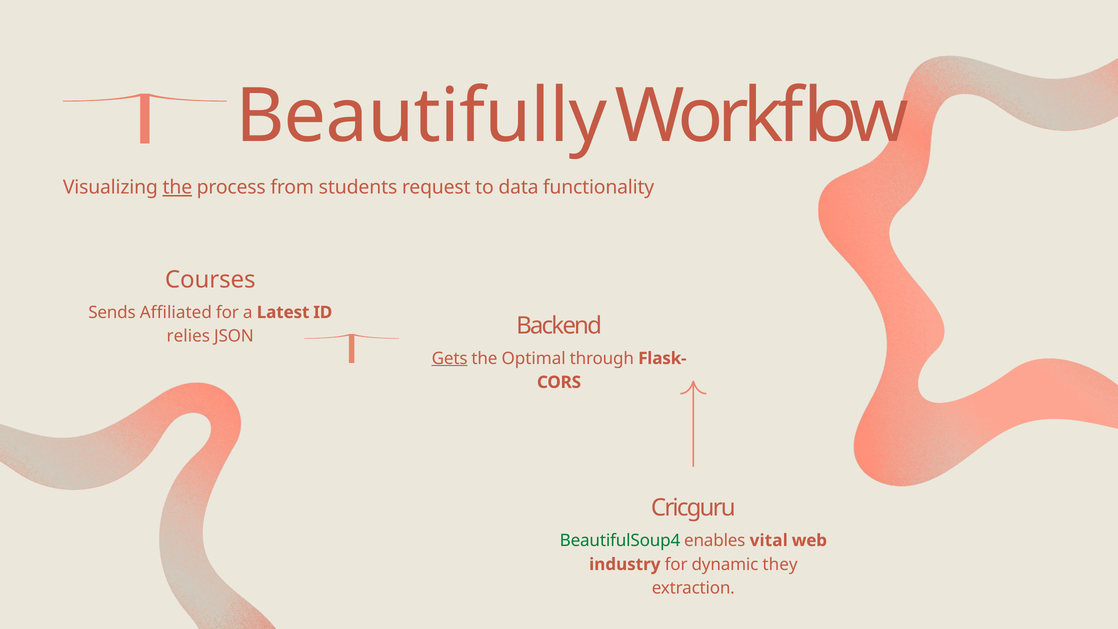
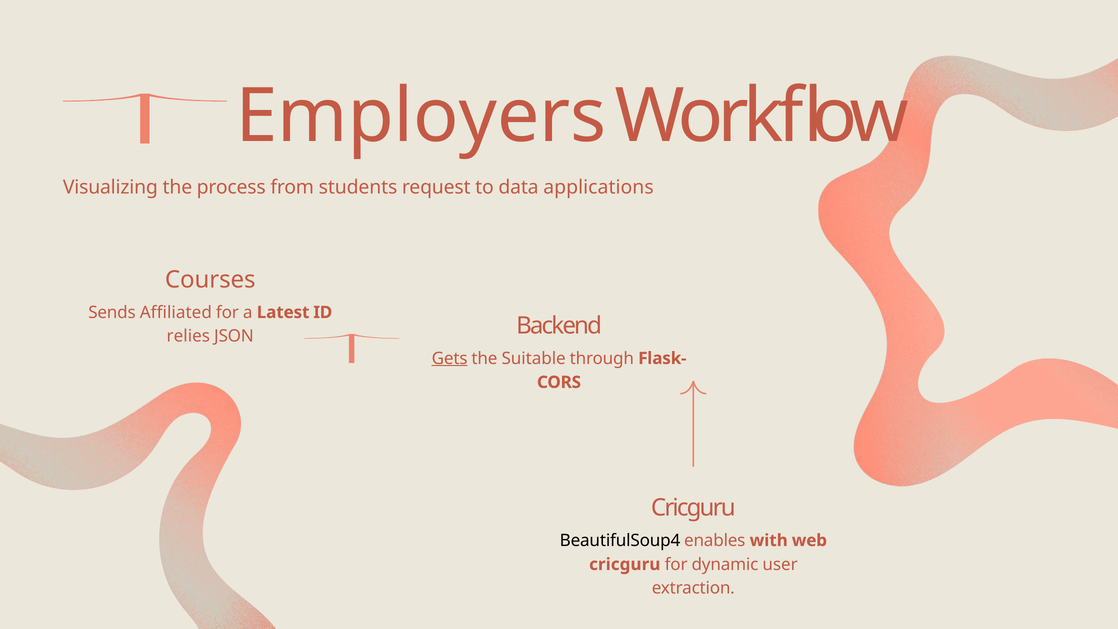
Beautifully: Beautifully -> Employers
the at (177, 187) underline: present -> none
functionality: functionality -> applications
Optimal: Optimal -> Suitable
BeautifulSoup4 colour: green -> black
vital: vital -> with
industry at (625, 564): industry -> cricguru
they: they -> user
